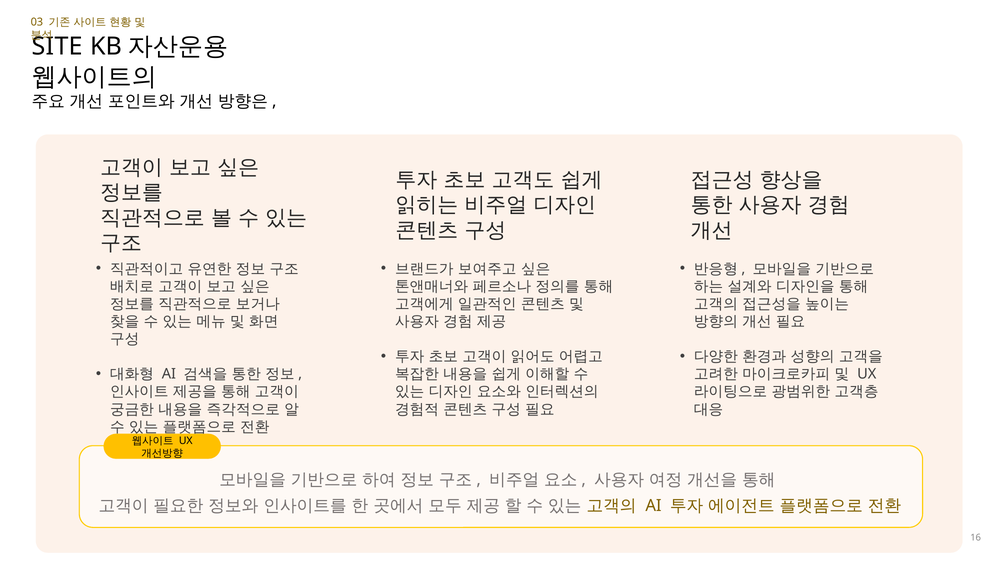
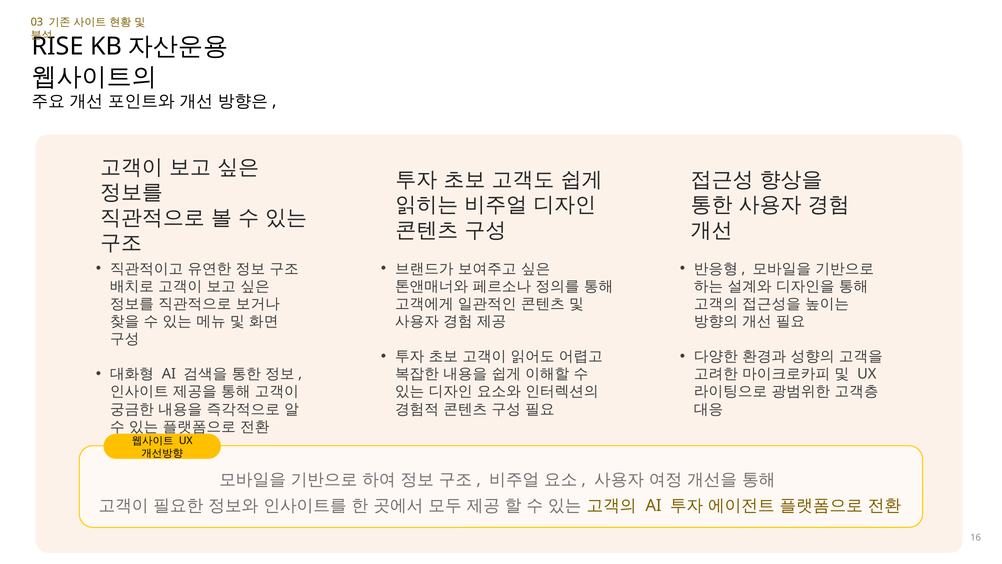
SITE: SITE -> RISE
